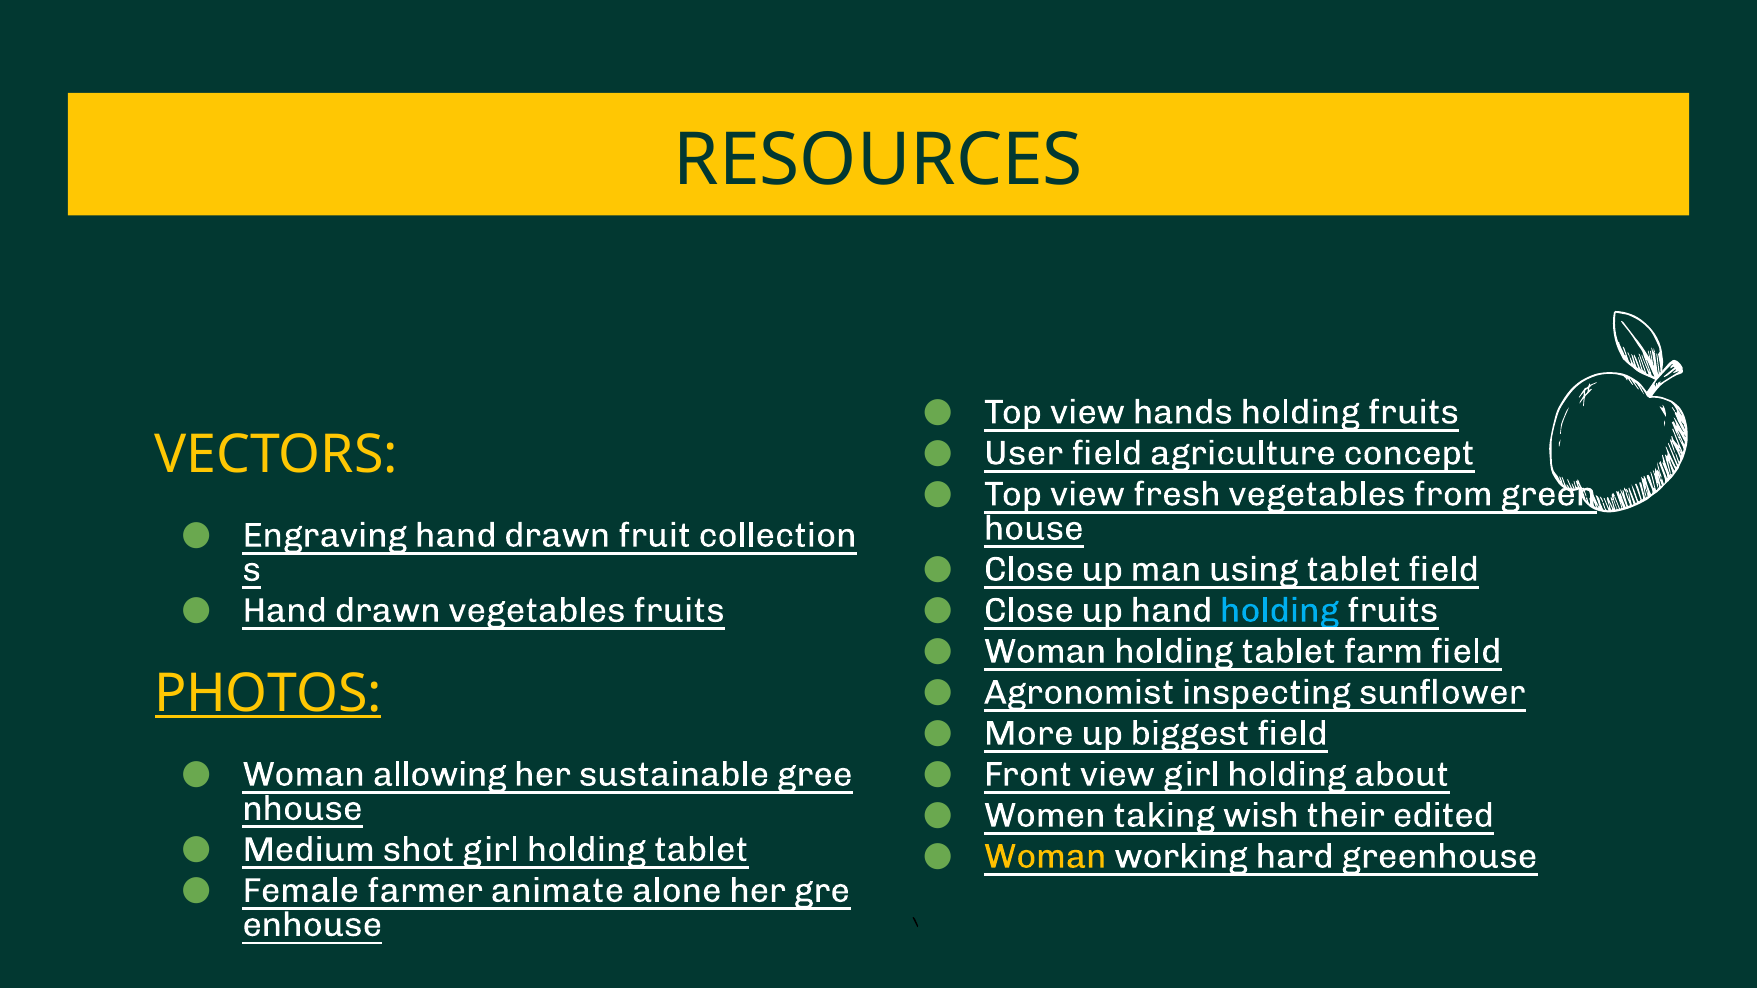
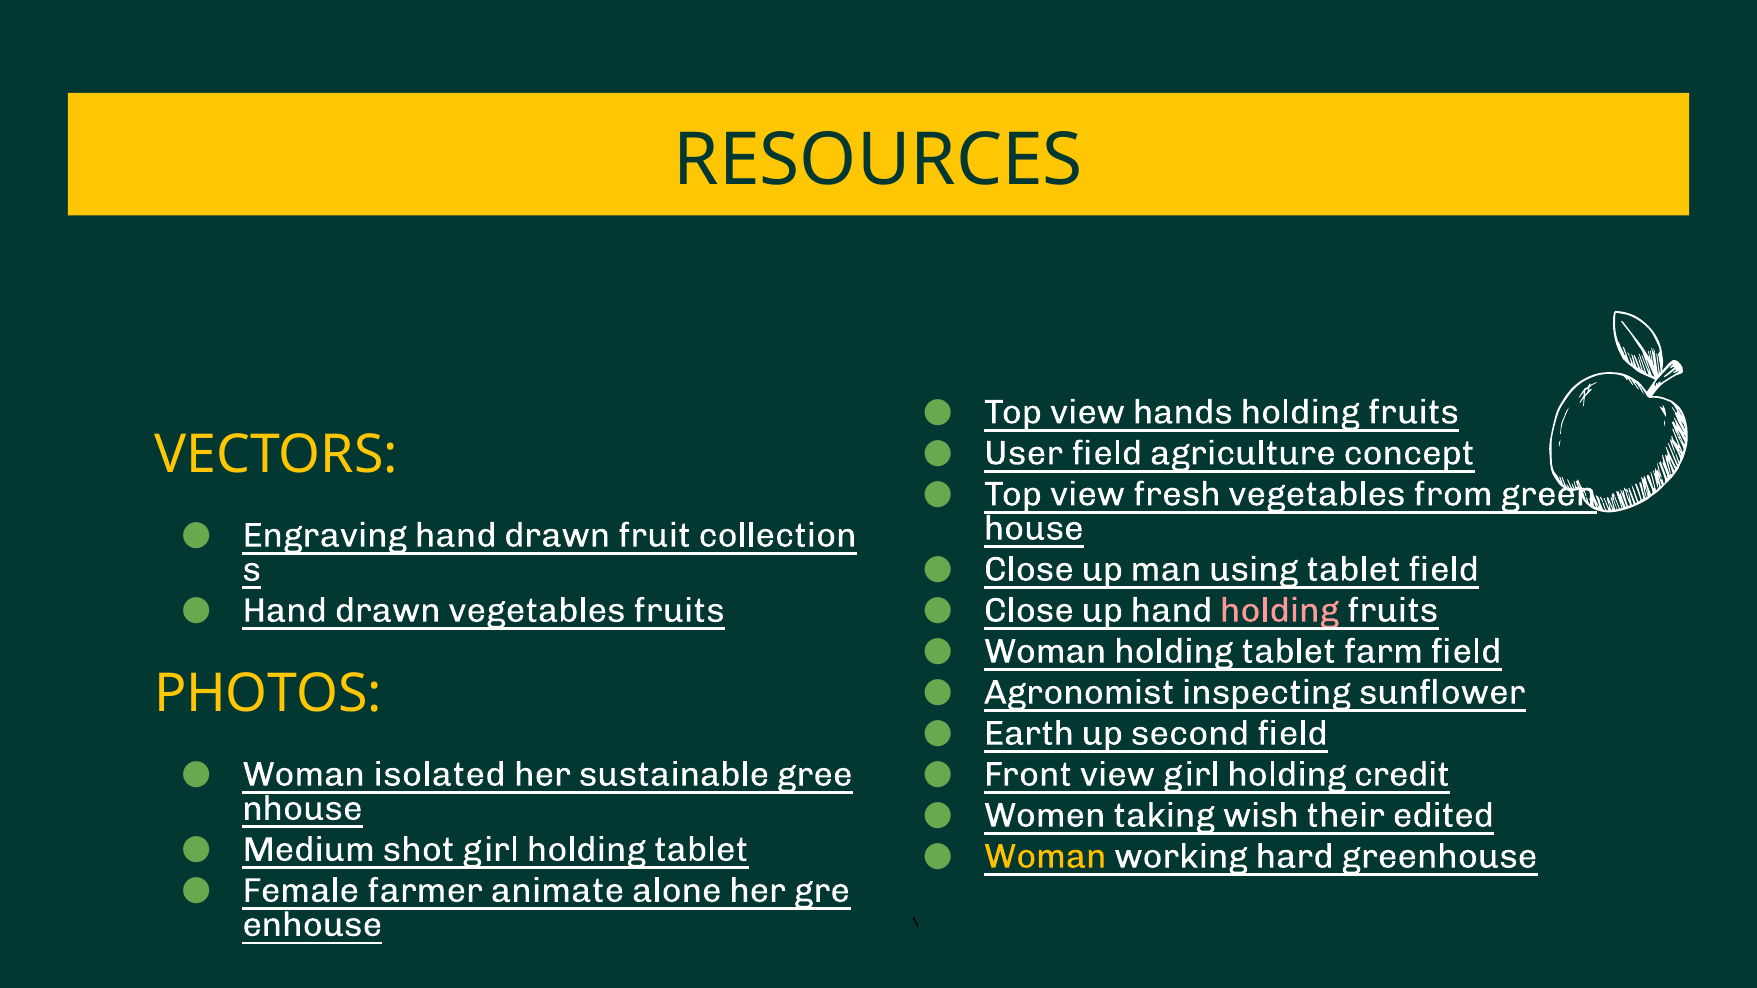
holding at (1280, 611) colour: light blue -> pink
PHOTOS underline: present -> none
More: More -> Earth
biggest: biggest -> second
allowing: allowing -> isolated
about: about -> credit
